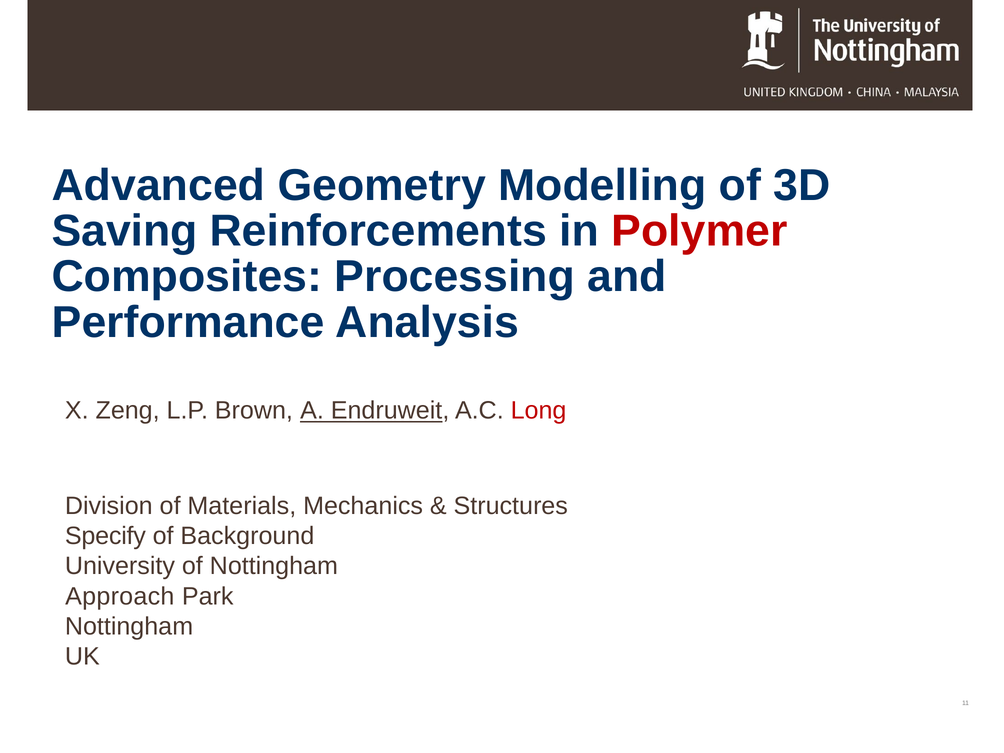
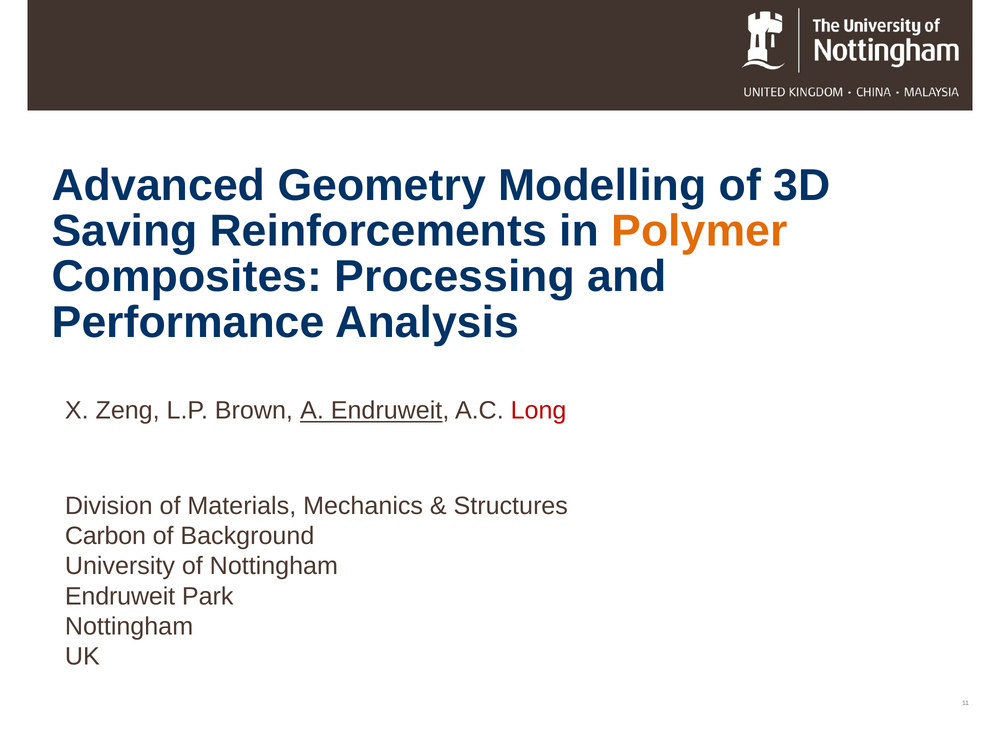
Polymer colour: red -> orange
Specify: Specify -> Carbon
Approach at (120, 596): Approach -> Endruweit
